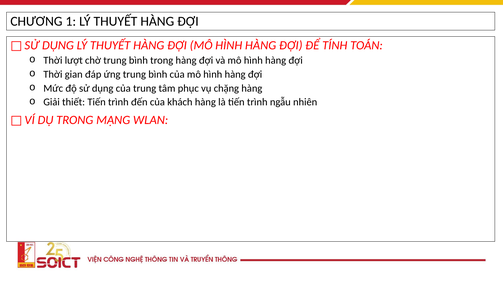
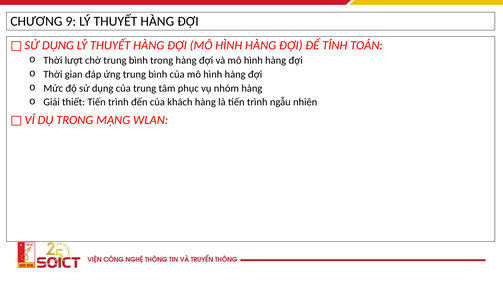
1: 1 -> 9
chặng: chặng -> nhóm
